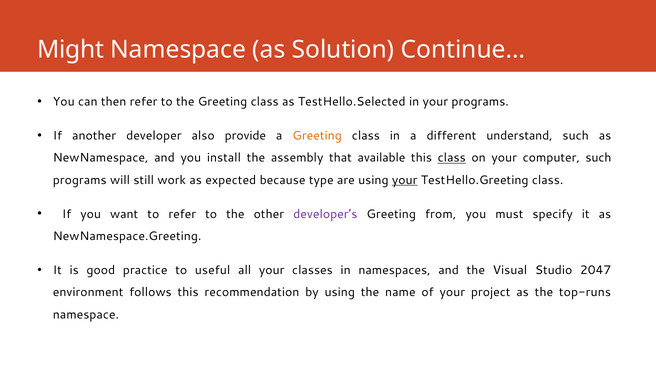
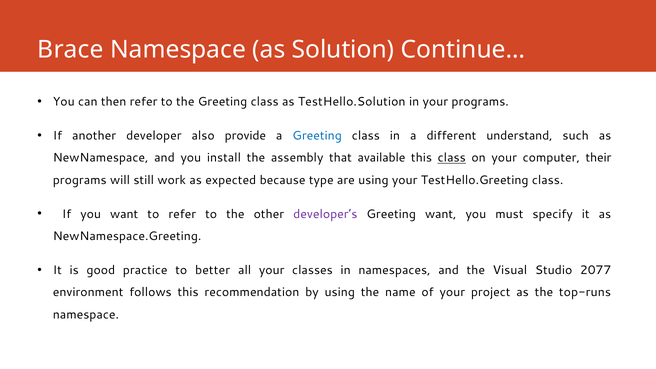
Might: Might -> Brace
TestHello.Selected: TestHello.Selected -> TestHello.Solution
Greeting at (317, 136) colour: orange -> blue
computer such: such -> their
your at (405, 180) underline: present -> none
Greeting from: from -> want
useful: useful -> better
2047: 2047 -> 2077
